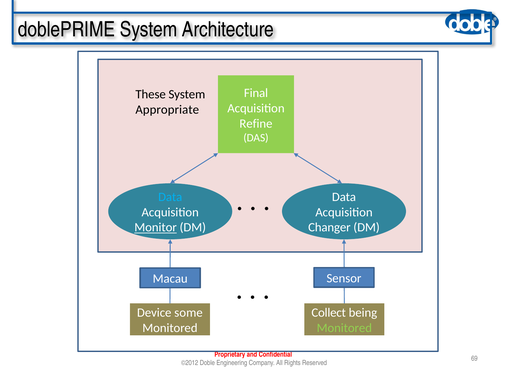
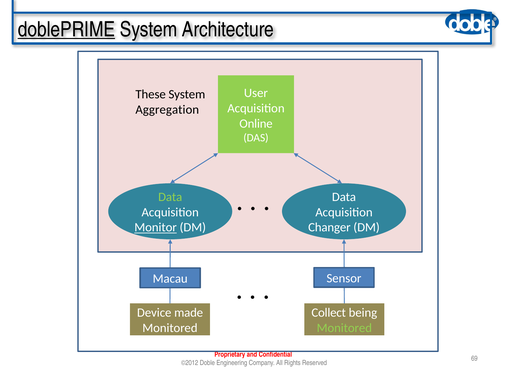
doblePRIME underline: none -> present
Final: Final -> User
Appropriate: Appropriate -> Aggregation
Refine: Refine -> Online
Data at (170, 197) colour: light blue -> light green
some: some -> made
